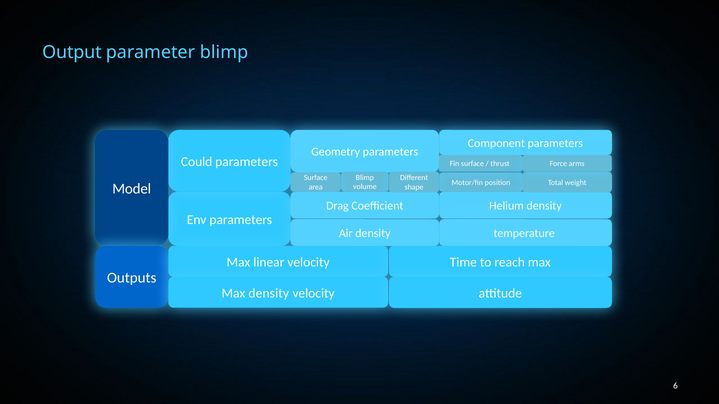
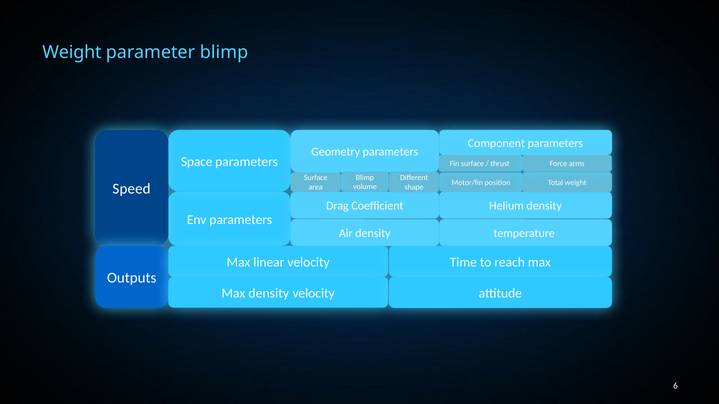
Output at (72, 52): Output -> Weight
Could: Could -> Space
Model: Model -> Speed
